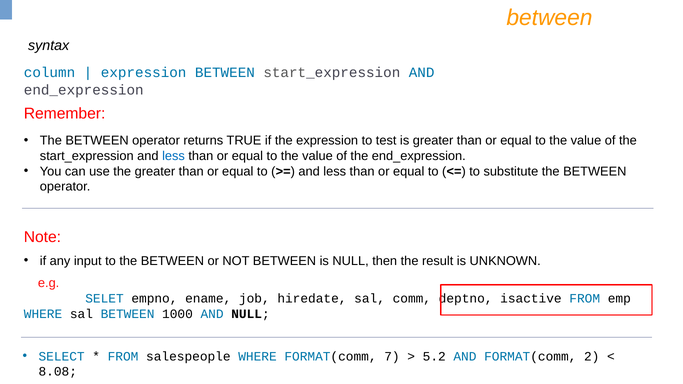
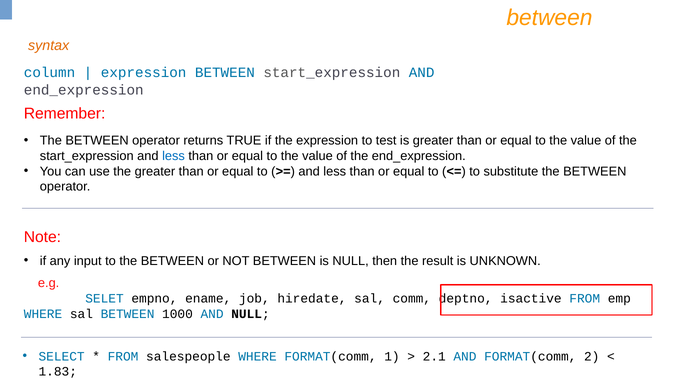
syntax colour: black -> orange
7: 7 -> 1
5.2: 5.2 -> 2.1
8.08: 8.08 -> 1.83
